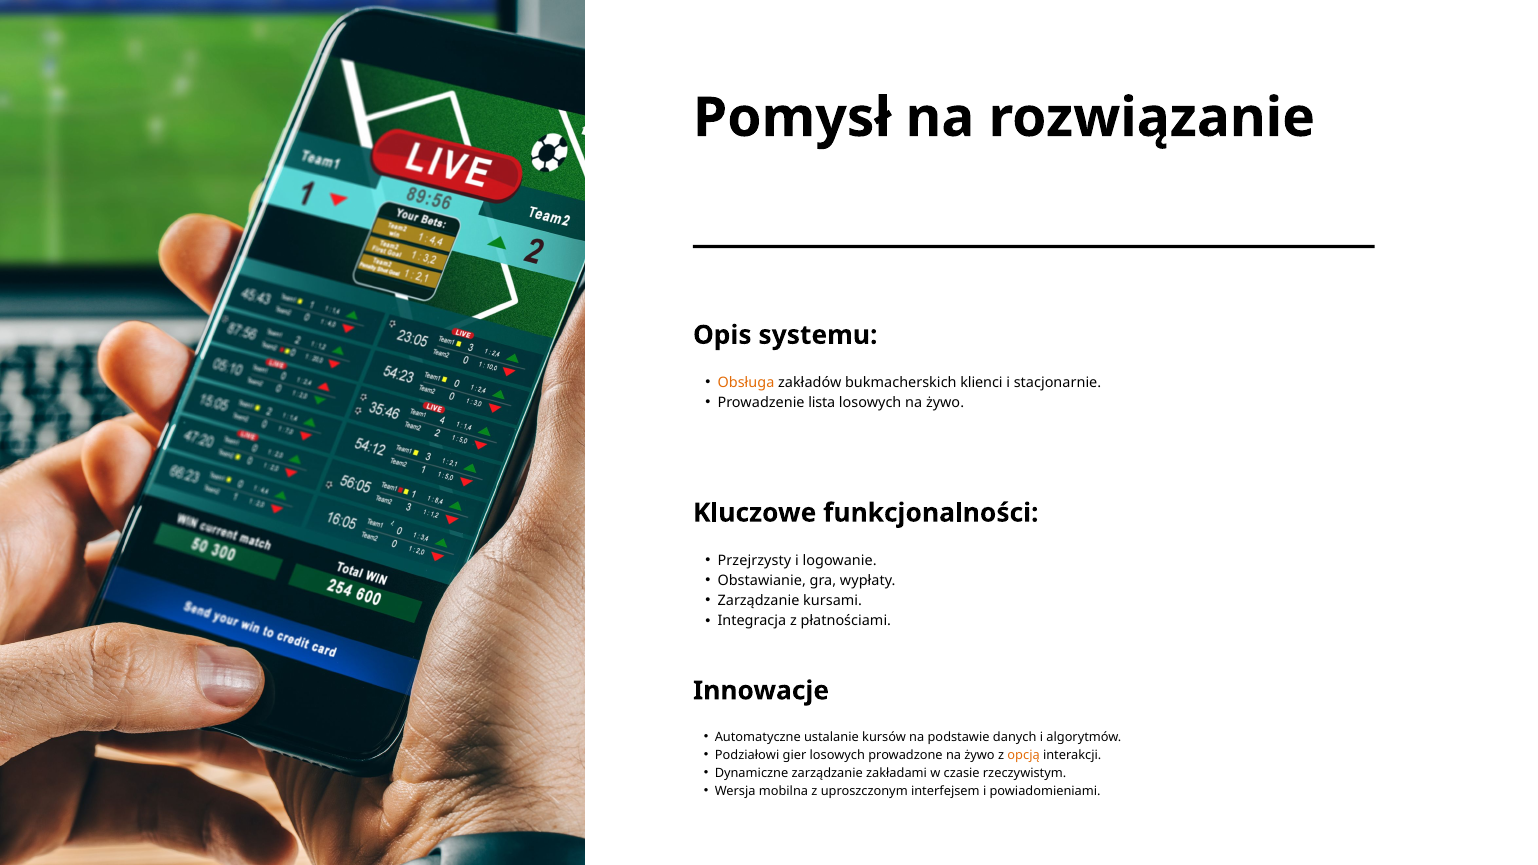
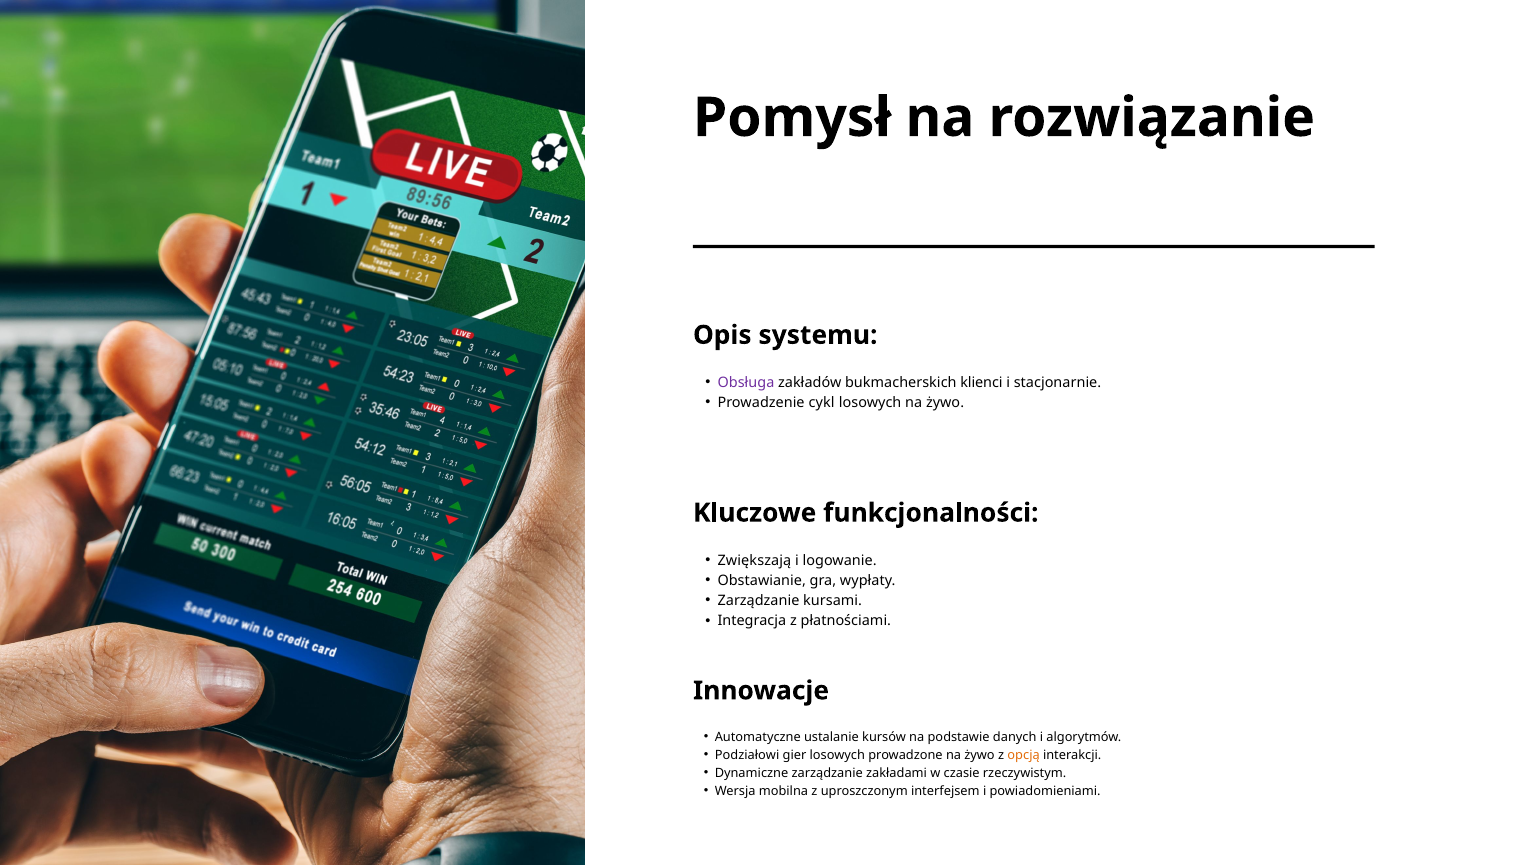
Obsługa colour: orange -> purple
lista: lista -> cykl
Przejrzysty: Przejrzysty -> Zwiększają
